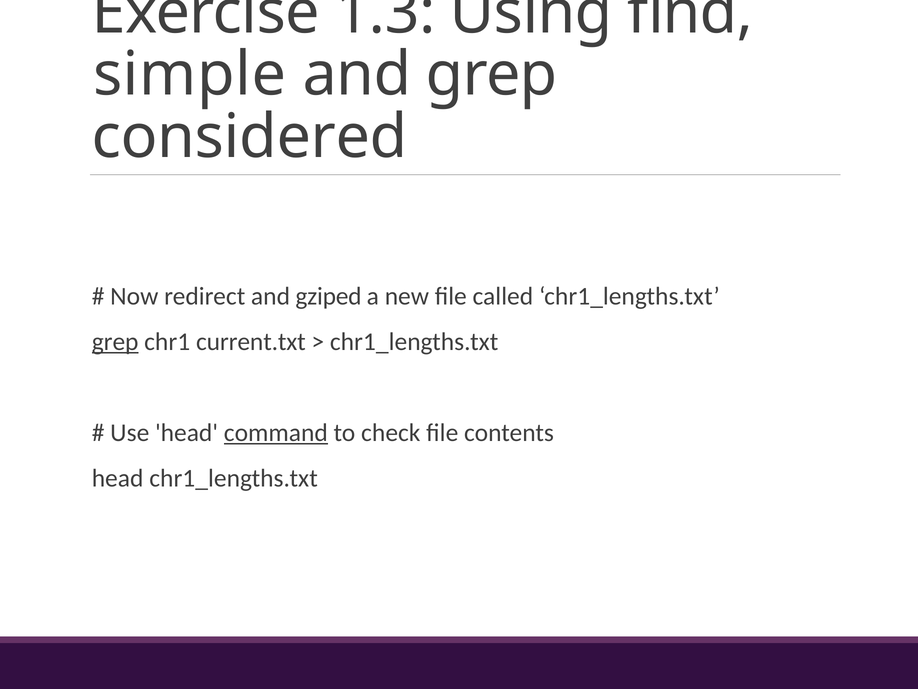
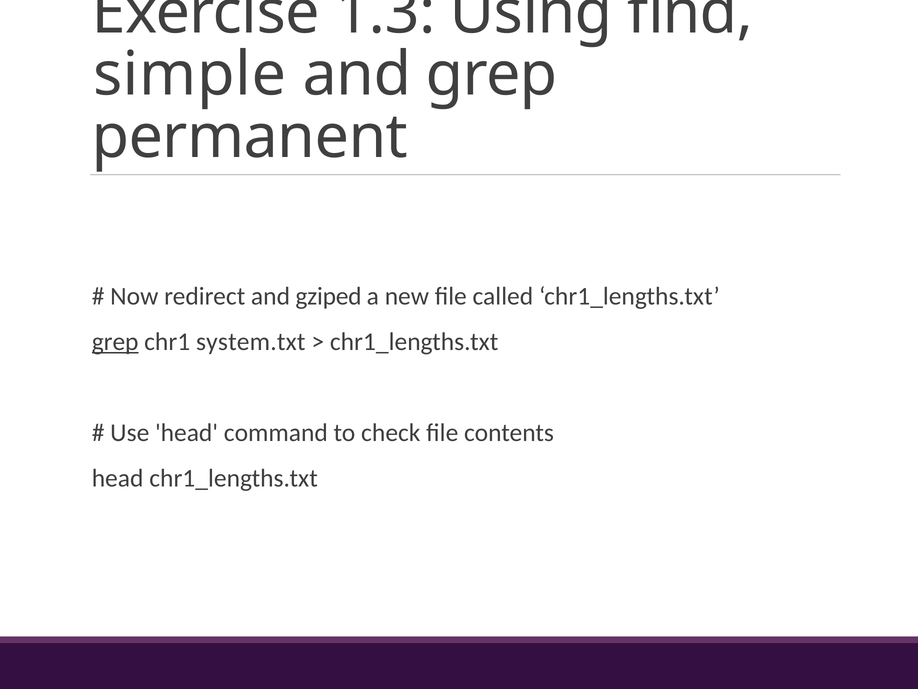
considered: considered -> permanent
current.txt: current.txt -> system.txt
command underline: present -> none
